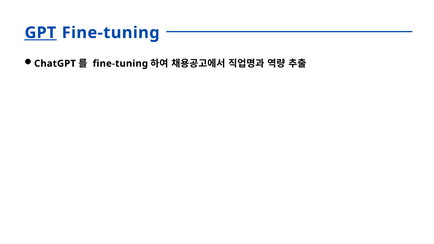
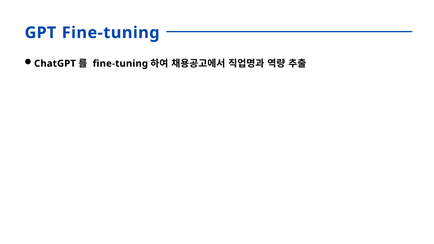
GPT underline: present -> none
